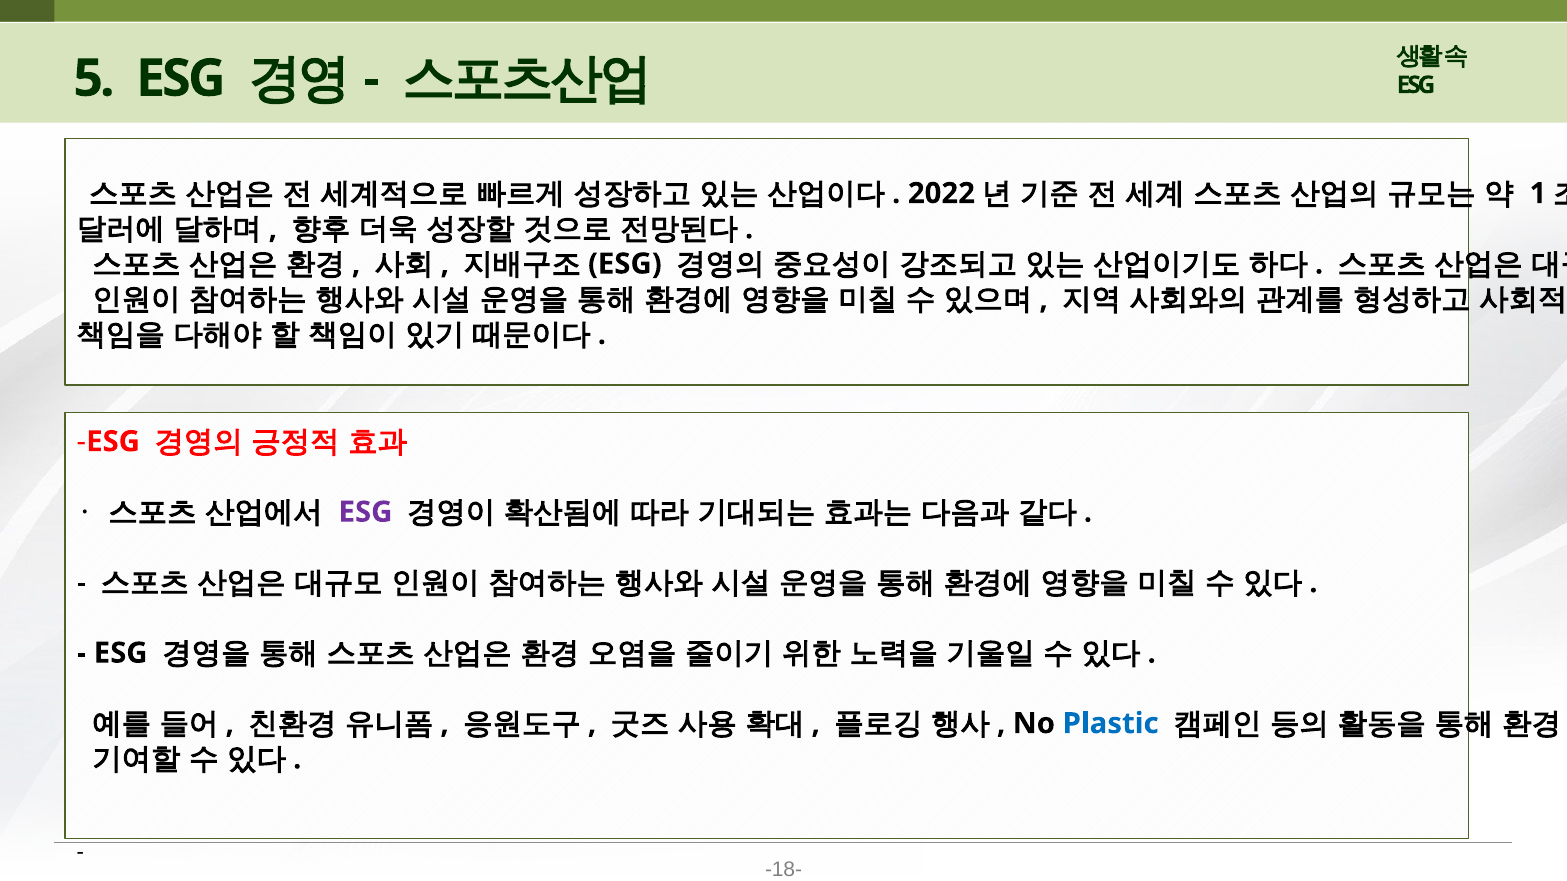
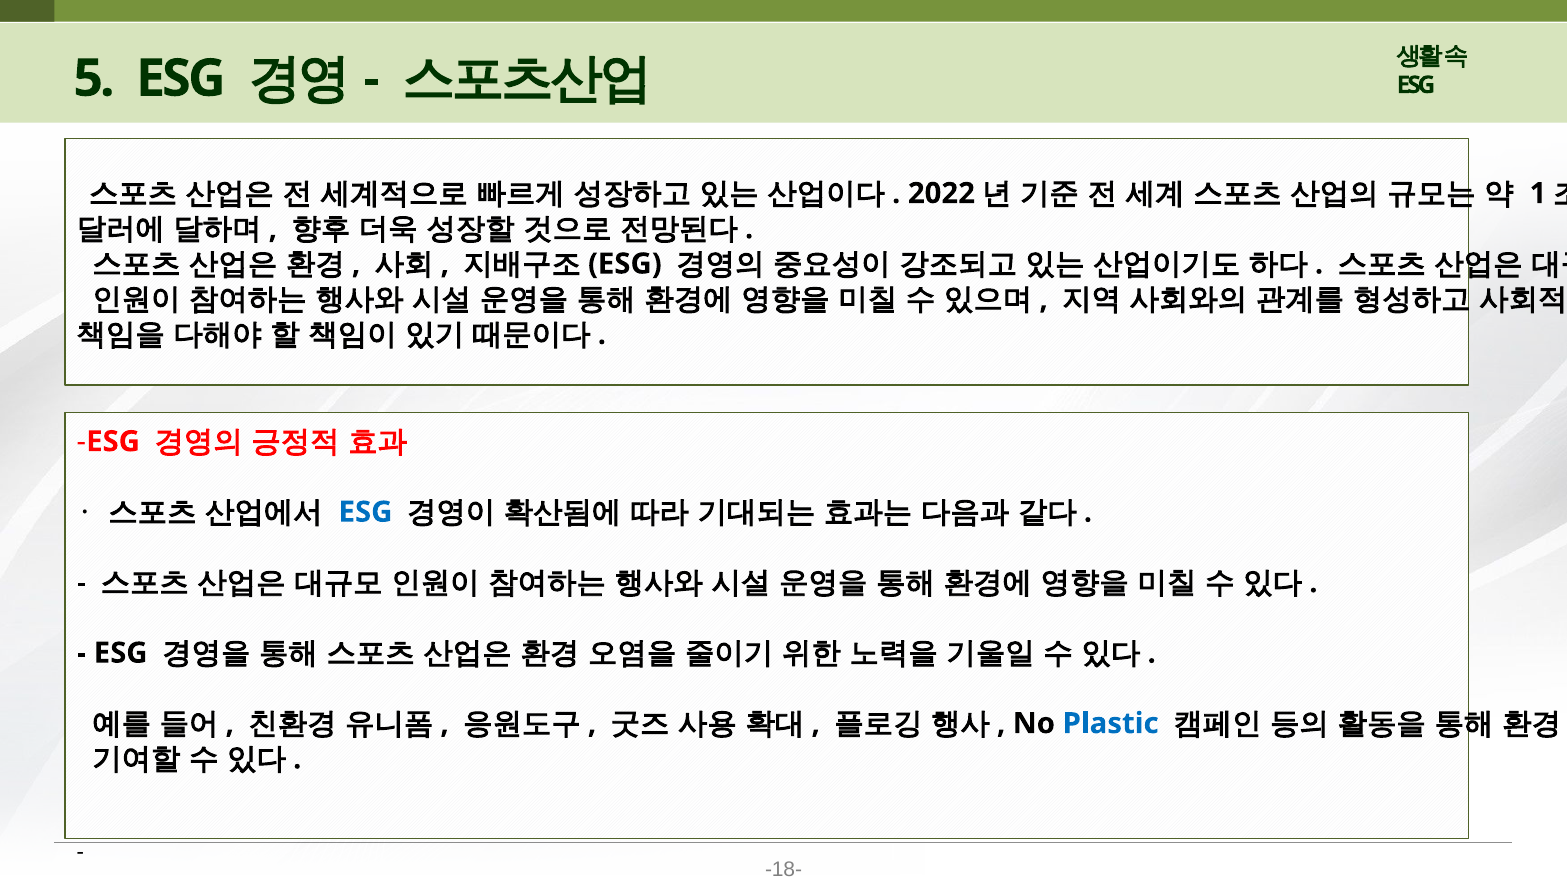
ESG at (365, 512) colour: purple -> blue
